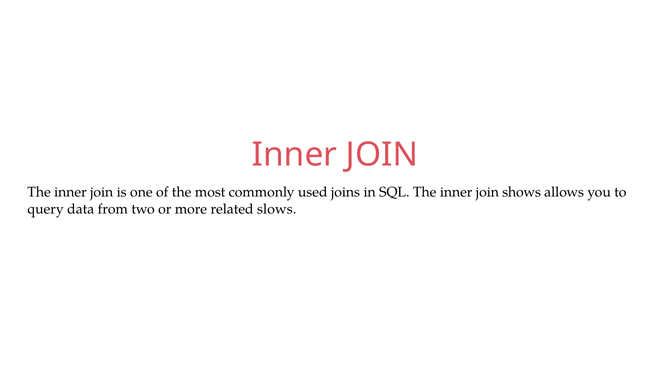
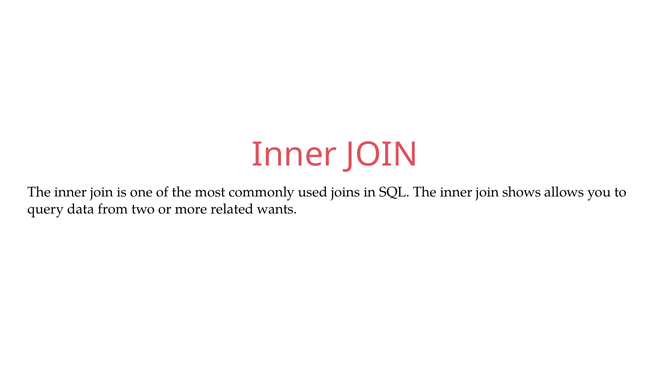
slows: slows -> wants
